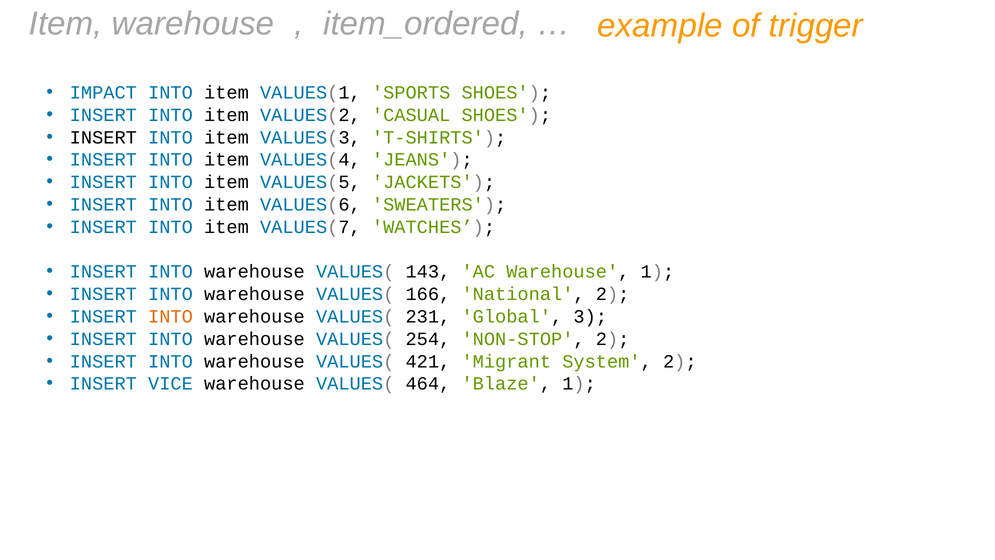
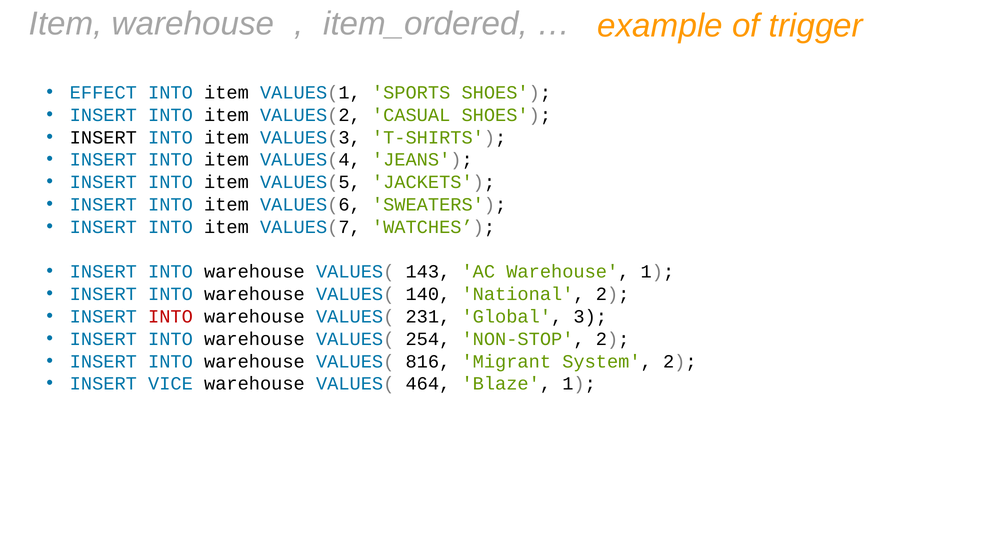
IMPACT: IMPACT -> EFFECT
166: 166 -> 140
INTO at (170, 316) colour: orange -> red
421: 421 -> 816
